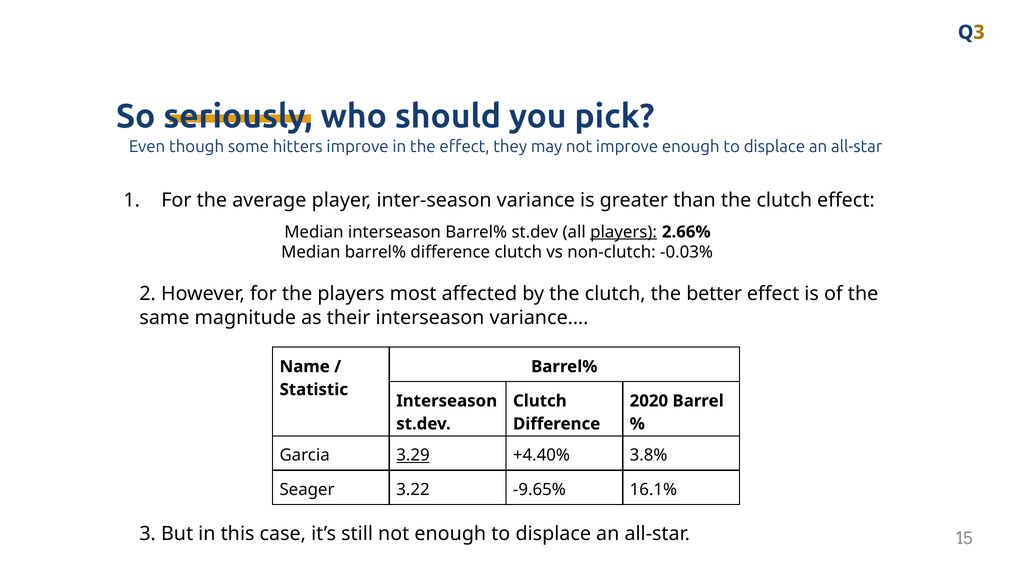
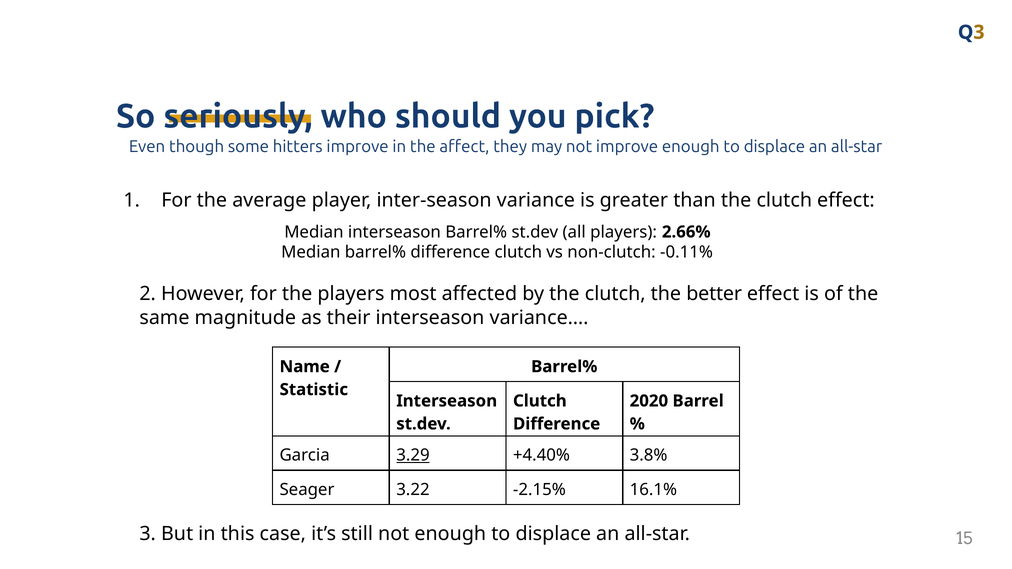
the effect: effect -> affect
players at (624, 232) underline: present -> none
-0.03%: -0.03% -> -0.11%
-9.65%: -9.65% -> -2.15%
